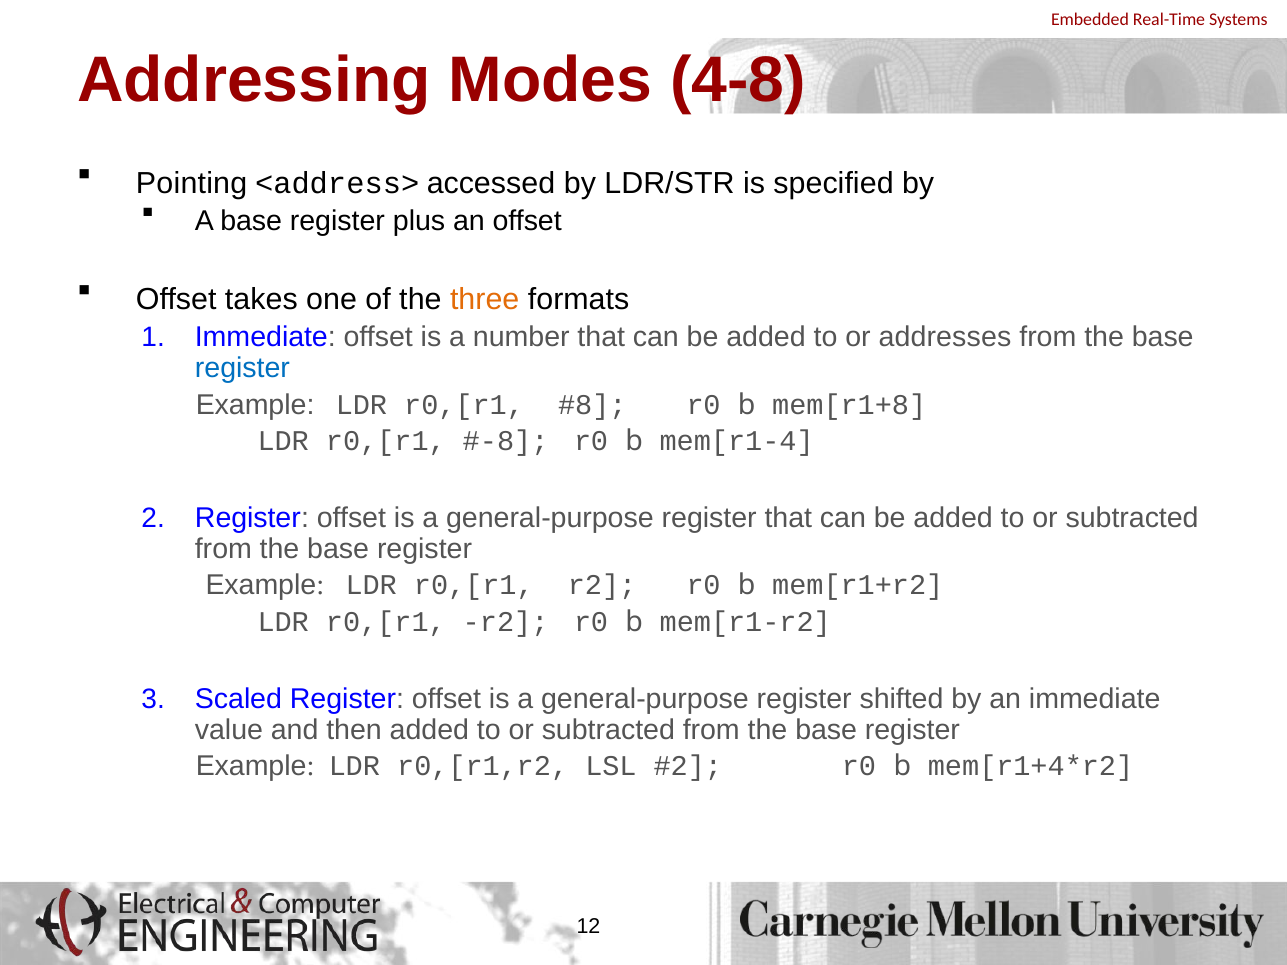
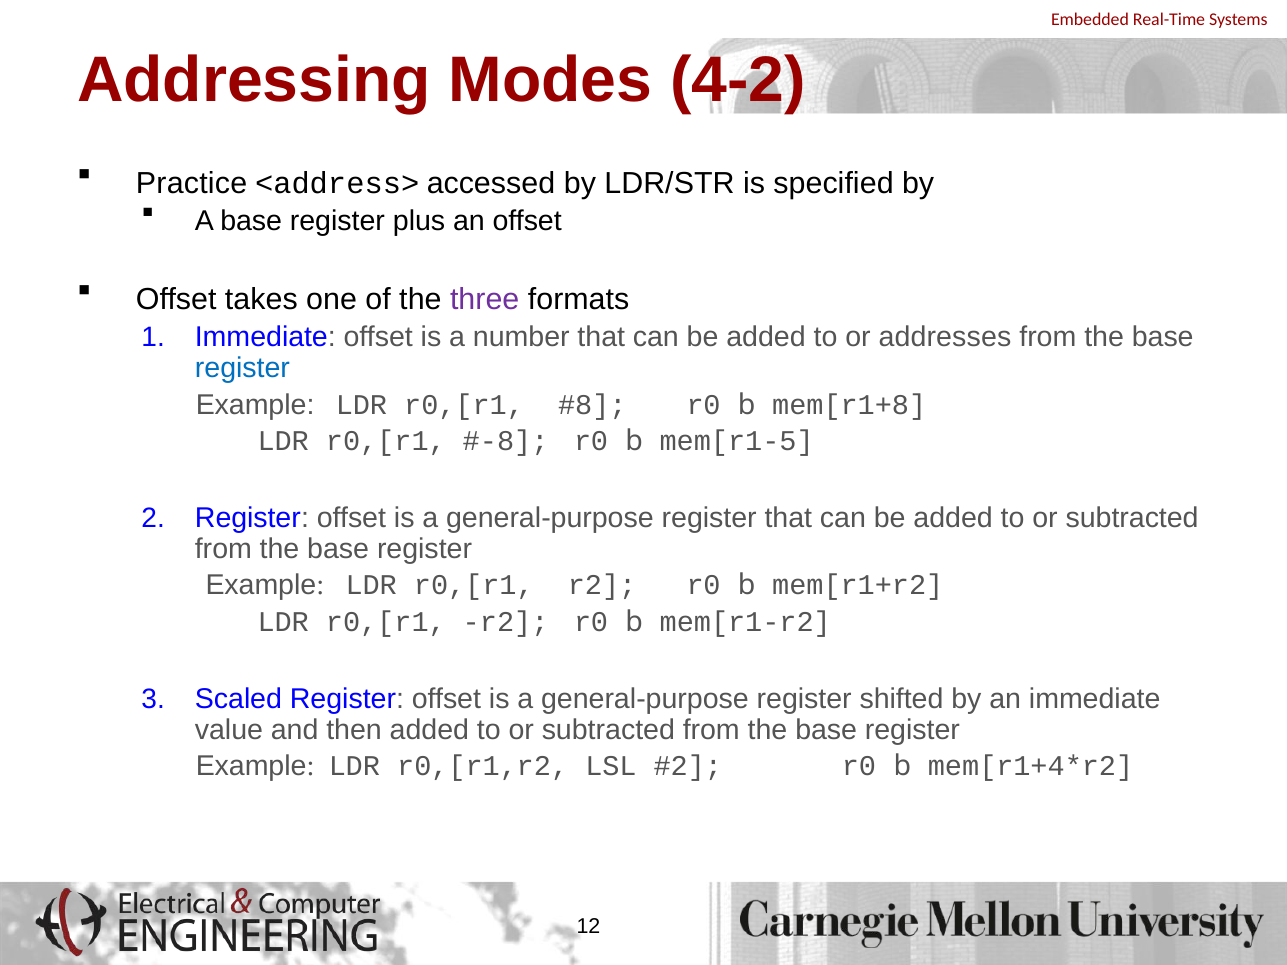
4-8: 4-8 -> 4-2
Pointing: Pointing -> Practice
three colour: orange -> purple
mem[r1-4: mem[r1-4 -> mem[r1-5
